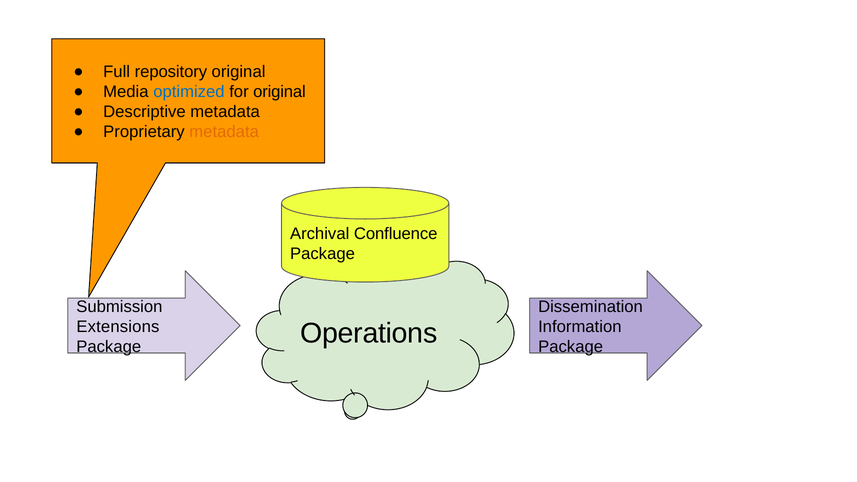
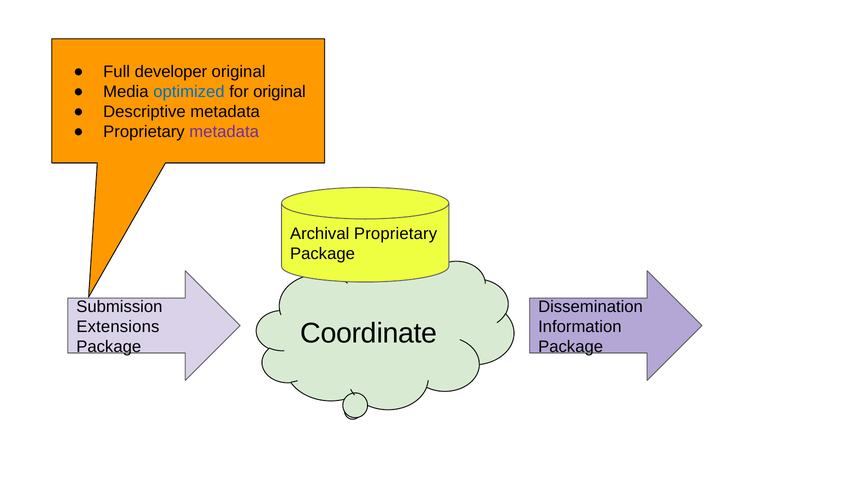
repository: repository -> developer
metadata at (224, 132) colour: orange -> purple
Confluence at (396, 234): Confluence -> Proprietary
Operations: Operations -> Coordinate
